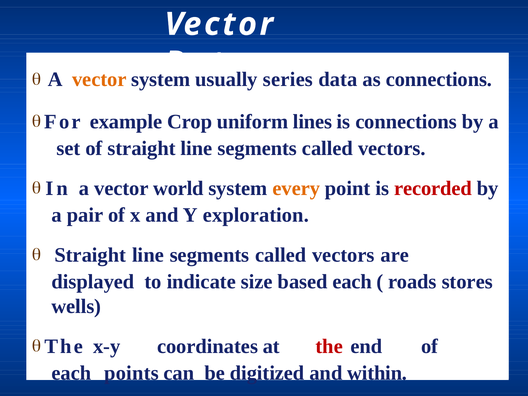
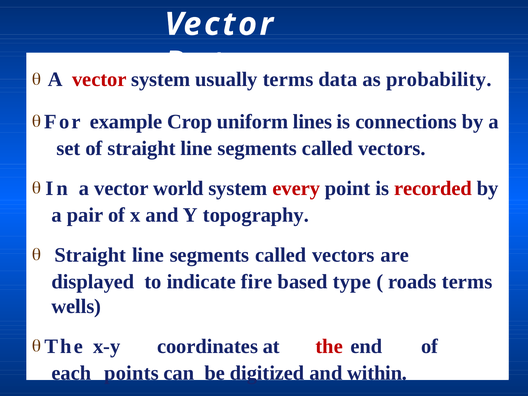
vector at (99, 79) colour: orange -> red
series at (288, 79): series -> terms
as connections: connections -> probability
every colour: orange -> red
exploration: exploration -> topography
size: size -> fire
based each: each -> type
roads stores: stores -> terms
